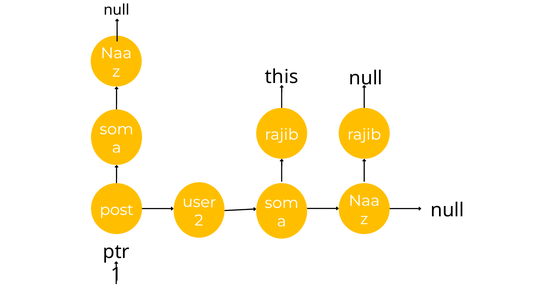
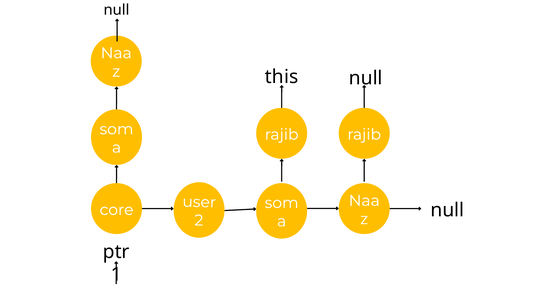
post: post -> core
